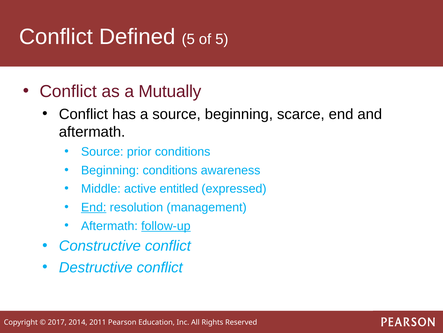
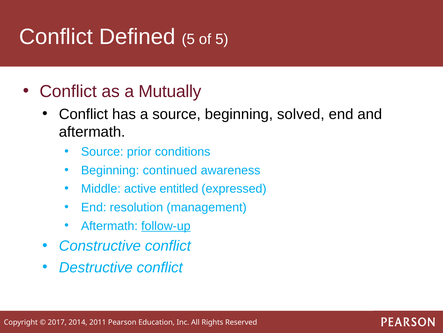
scarce: scarce -> solved
Beginning conditions: conditions -> continued
End at (94, 207) underline: present -> none
